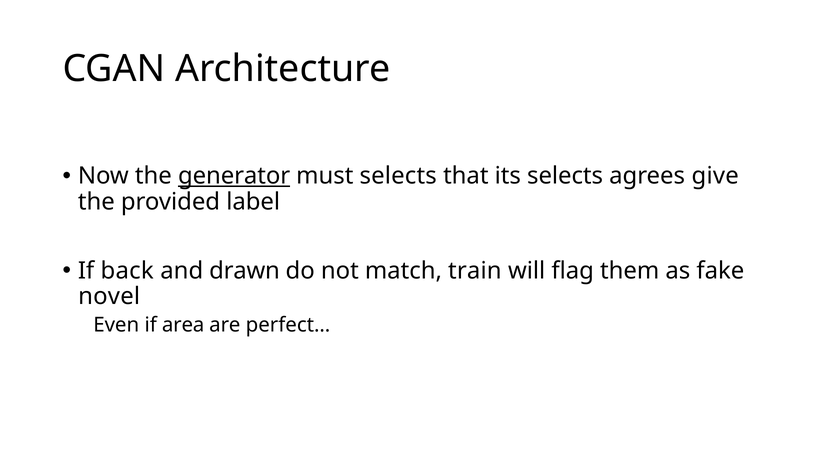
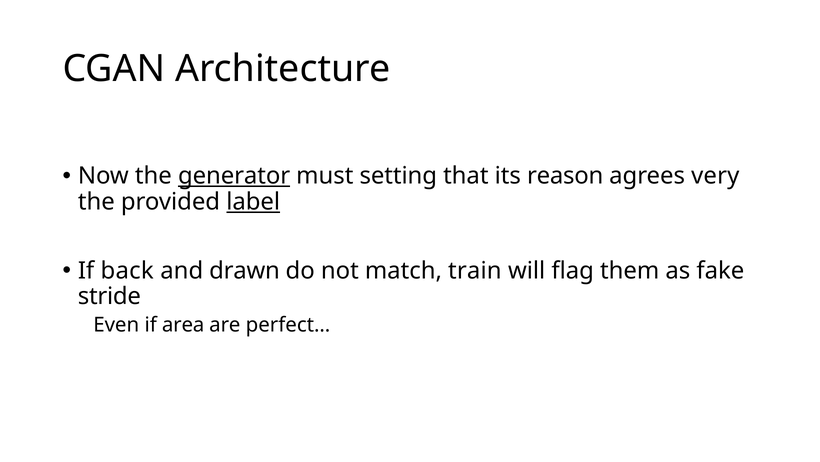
must selects: selects -> setting
its selects: selects -> reason
give: give -> very
label underline: none -> present
novel: novel -> stride
